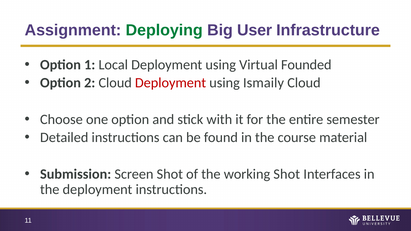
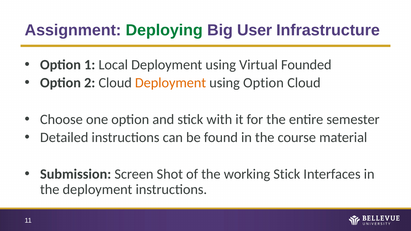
Deployment at (171, 83) colour: red -> orange
using Ismaily: Ismaily -> Option
working Shot: Shot -> Stick
